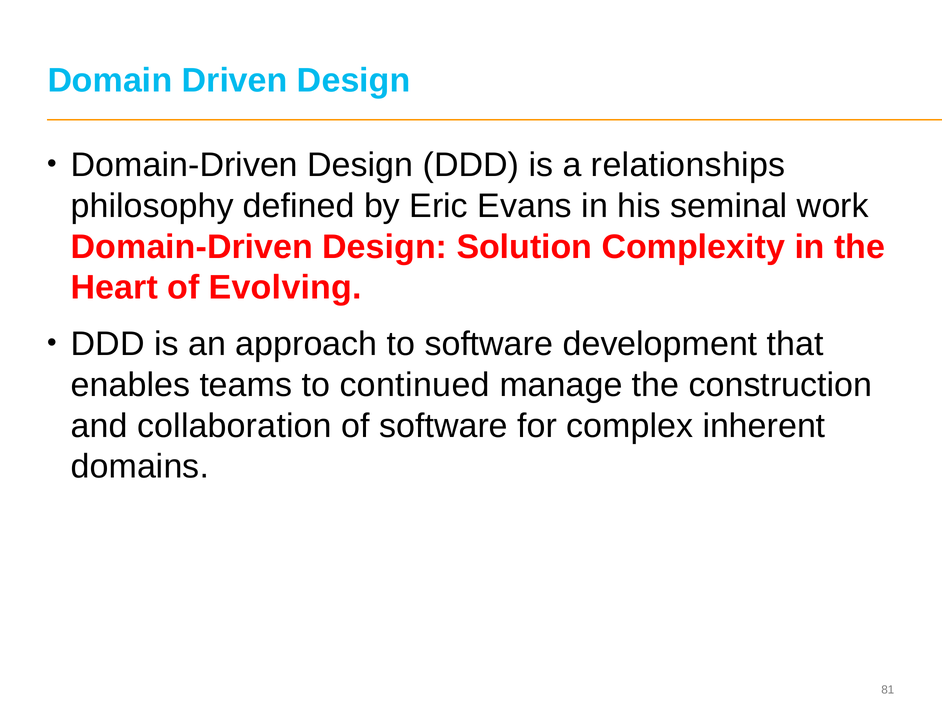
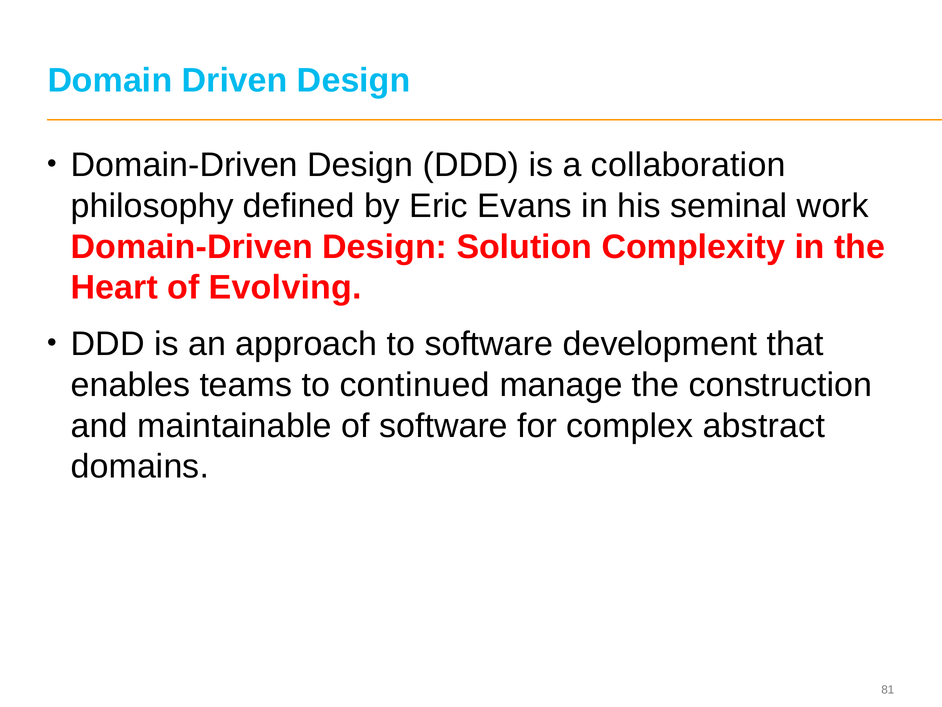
relationships: relationships -> collaboration
collaboration: collaboration -> maintainable
inherent: inherent -> abstract
